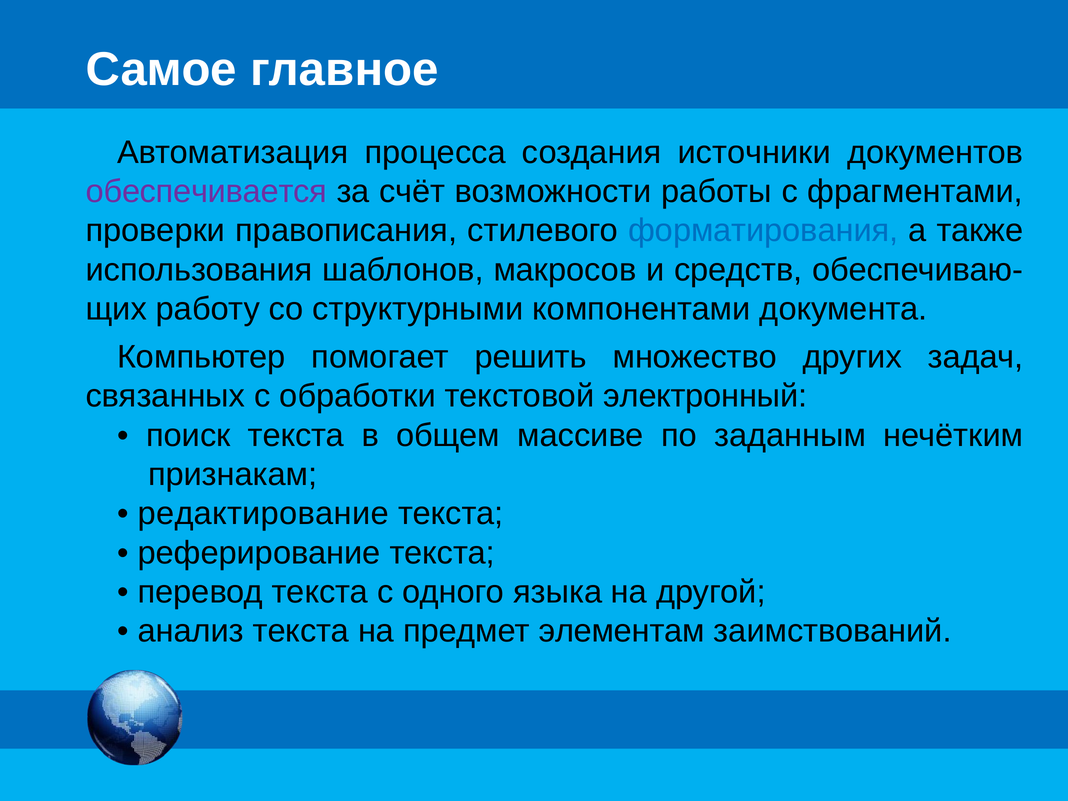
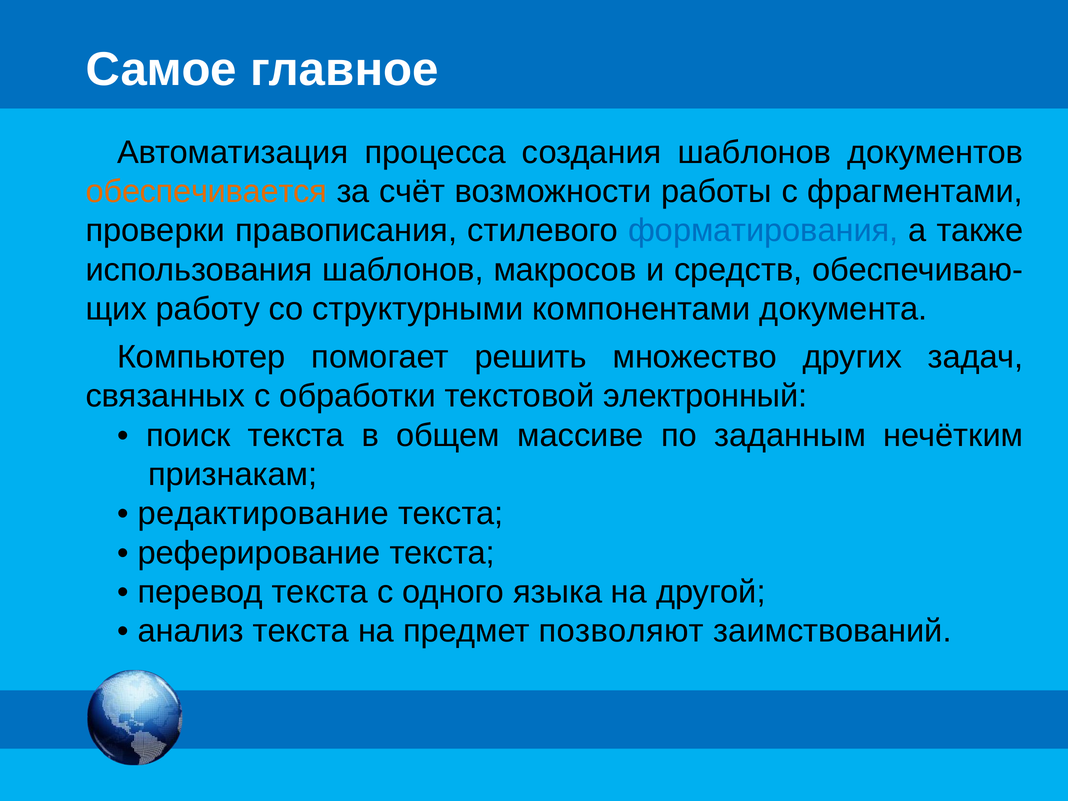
создания источники: источники -> шаблонов
обеспечивается colour: purple -> orange
элементам: элементам -> позволяют
